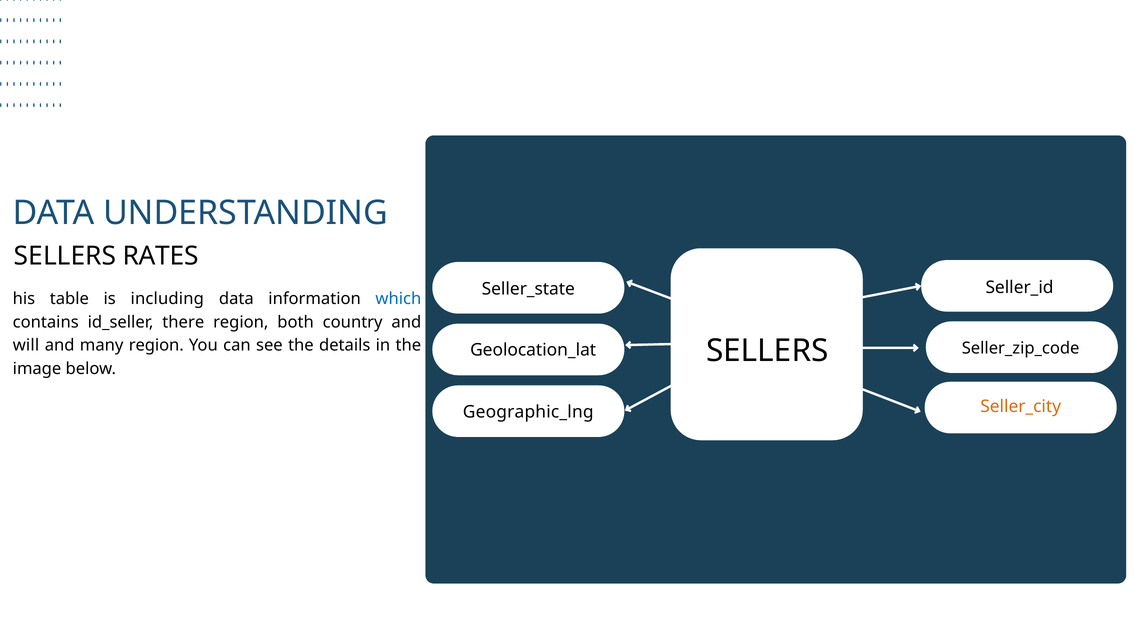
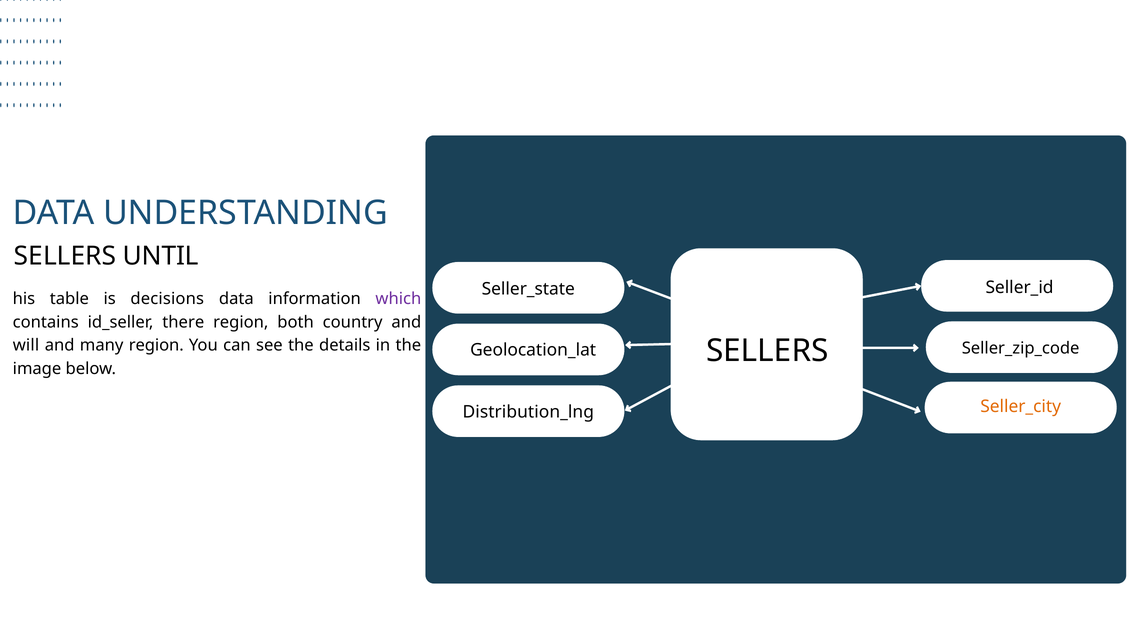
RATES: RATES -> UNTIL
including: including -> decisions
which colour: blue -> purple
Geographic_lng: Geographic_lng -> Distribution_lng
